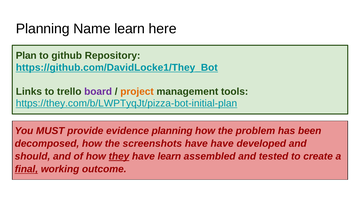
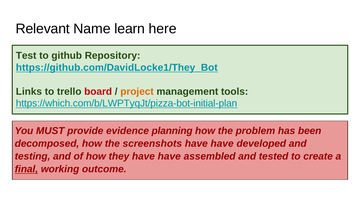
Planning at (43, 29): Planning -> Relevant
Plan: Plan -> Test
board colour: purple -> red
https://they.com/b/LWPTyqJt/pizza-bot-initial-plan: https://they.com/b/LWPTyqJt/pizza-bot-initial-plan -> https://which.com/b/LWPTyqJt/pizza-bot-initial-plan
should: should -> testing
they underline: present -> none
learn at (169, 157): learn -> have
